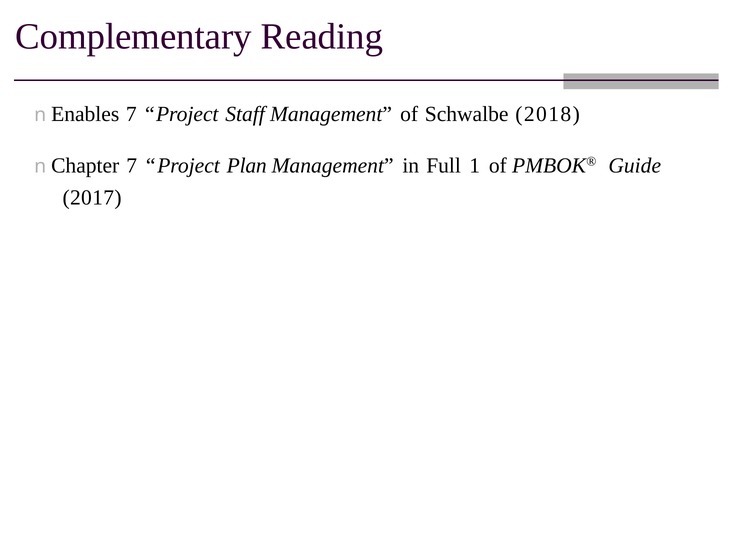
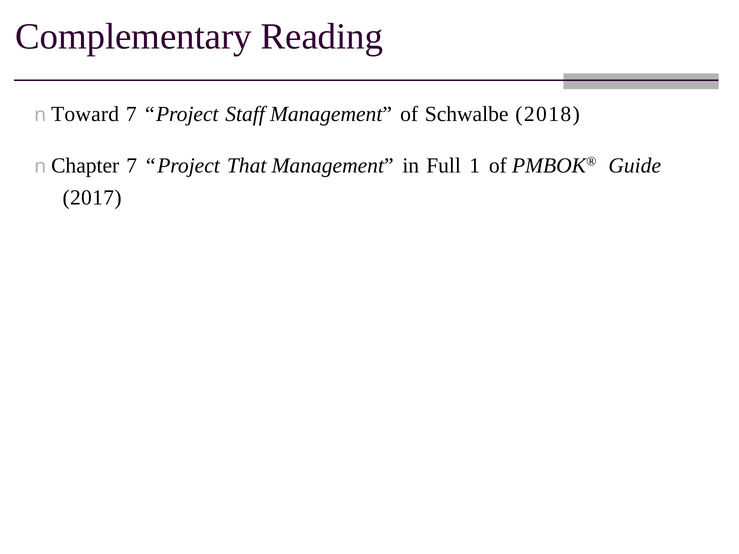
Enables: Enables -> Toward
Plan: Plan -> That
